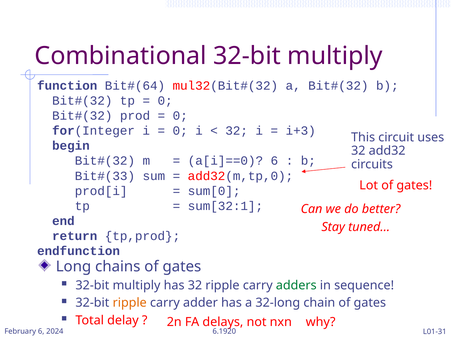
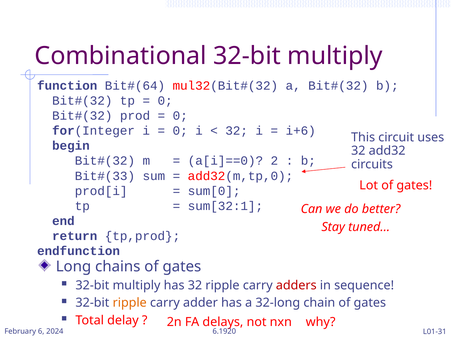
i+3: i+3 -> i+6
a[i]==0 6: 6 -> 2
adders colour: green -> red
